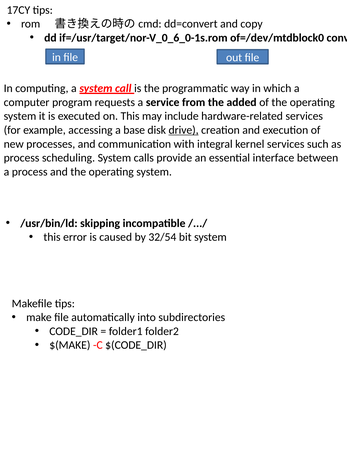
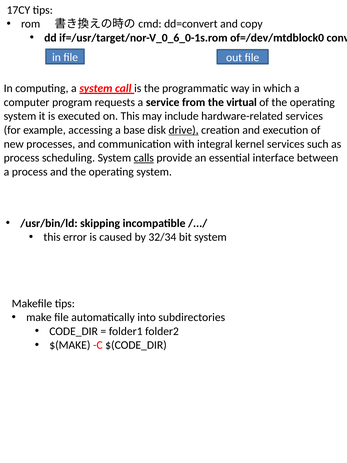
added: added -> virtual
calls underline: none -> present
32/54: 32/54 -> 32/34
